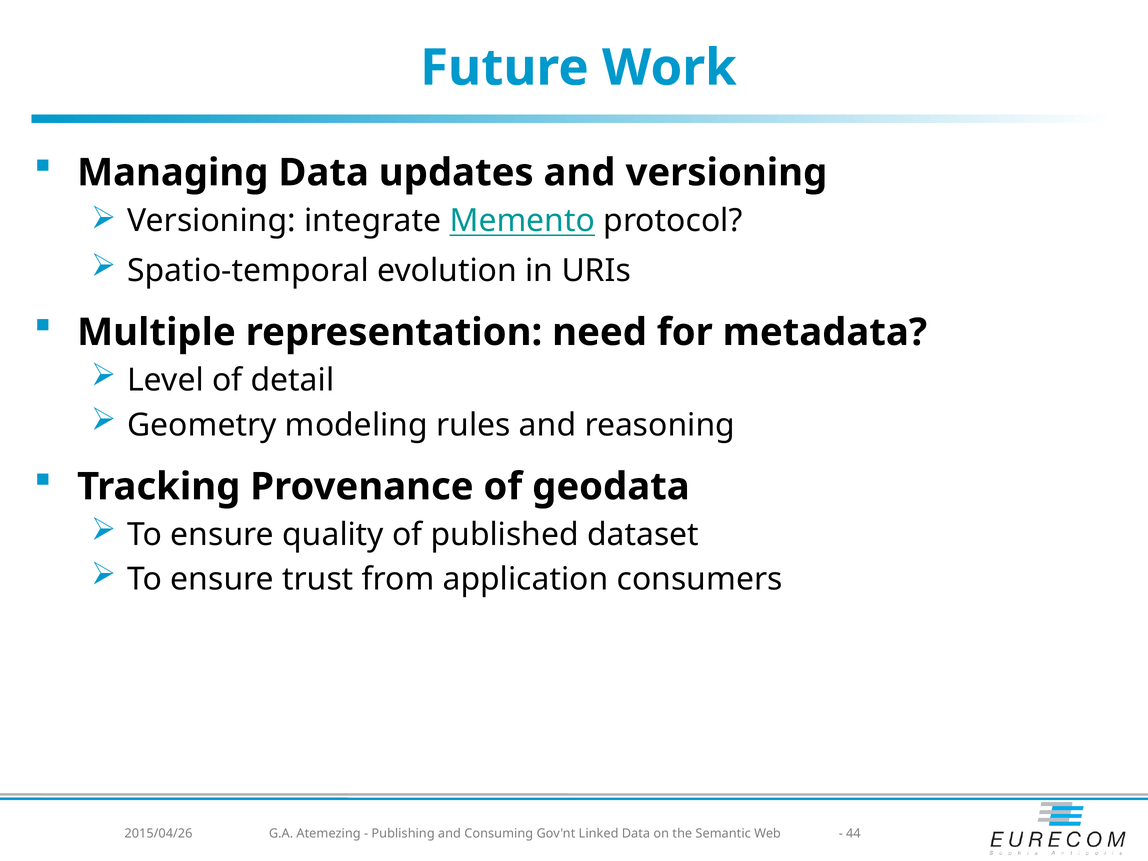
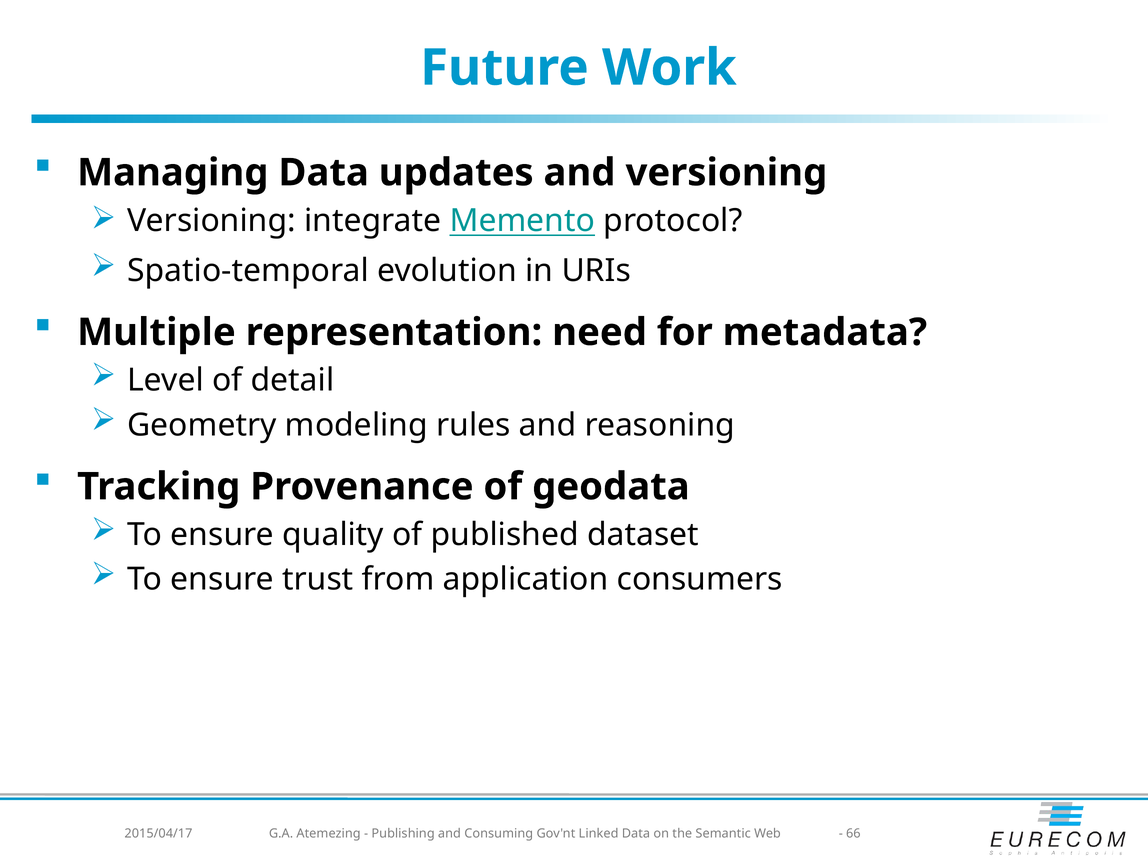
2015/04/26: 2015/04/26 -> 2015/04/17
44: 44 -> 66
